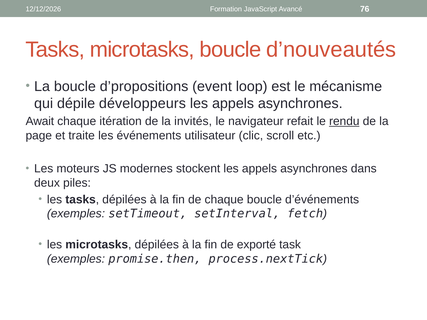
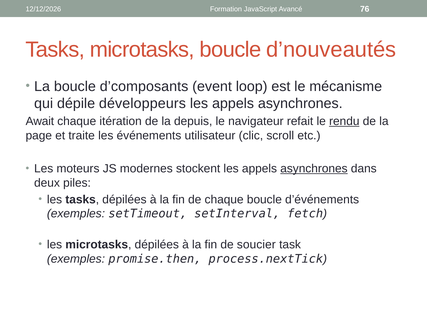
d’propositions: d’propositions -> d’composants
invités: invités -> depuis
asynchrones at (314, 169) underline: none -> present
exporté: exporté -> soucier
